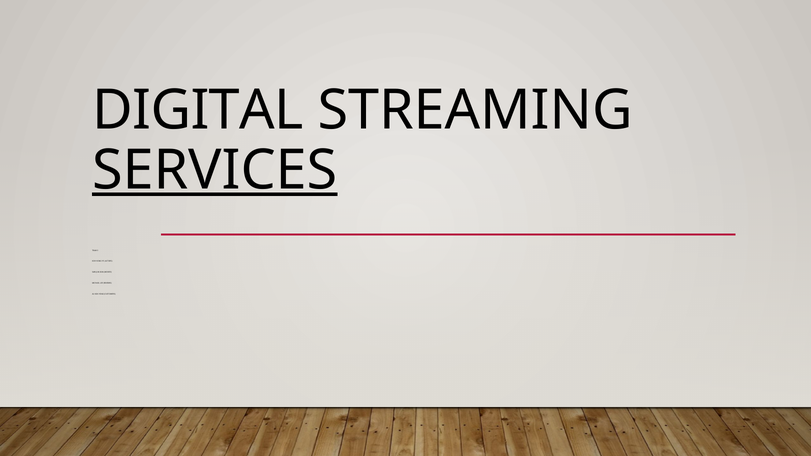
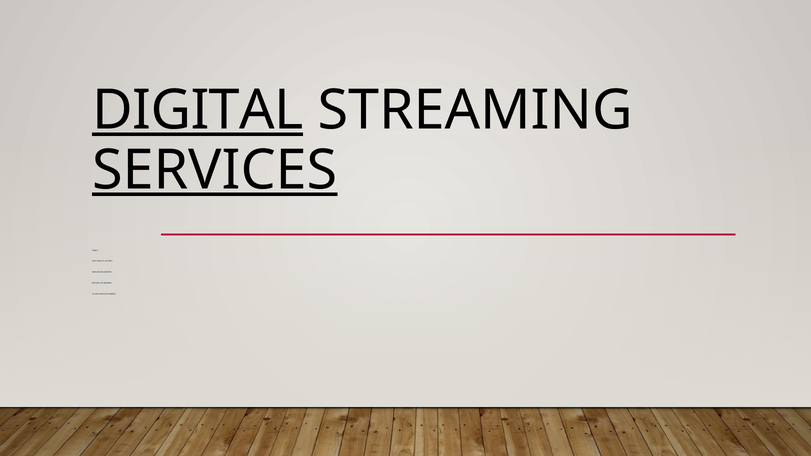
DIGITAL underline: none -> present
